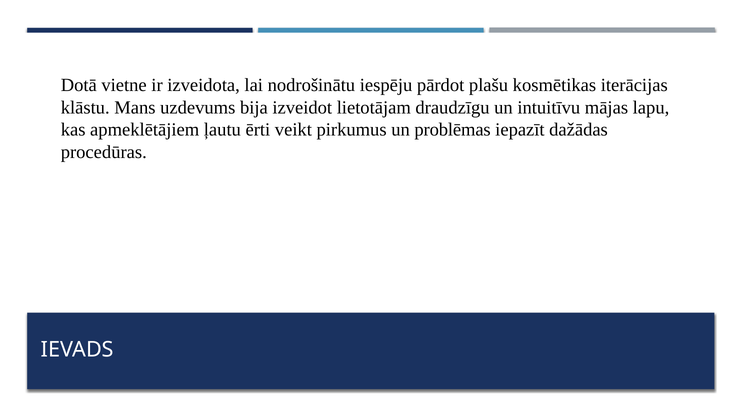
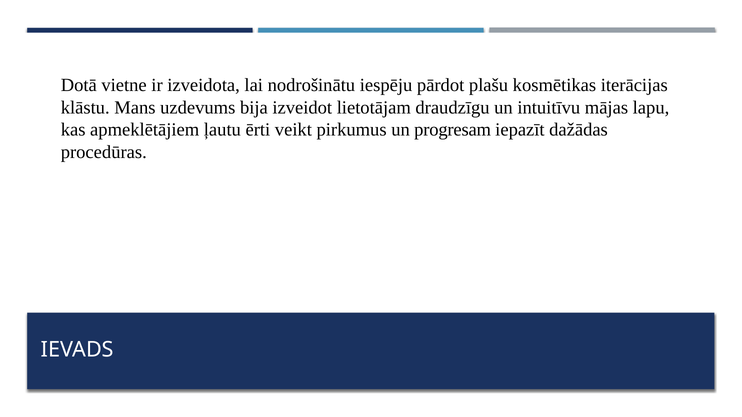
problēmas: problēmas -> progresam
